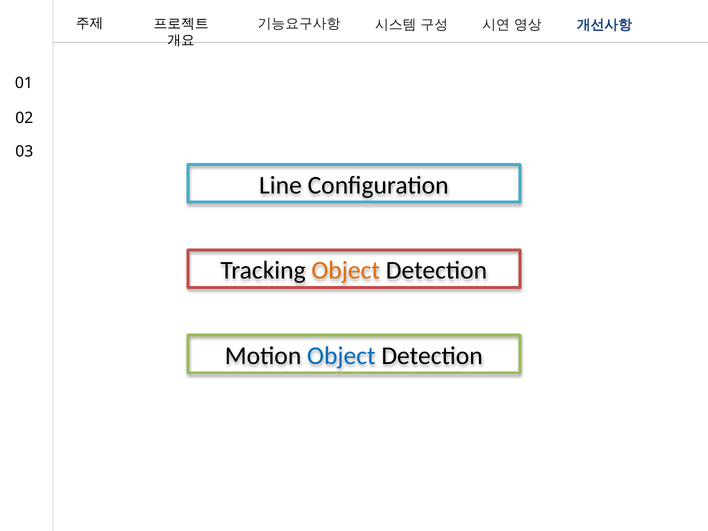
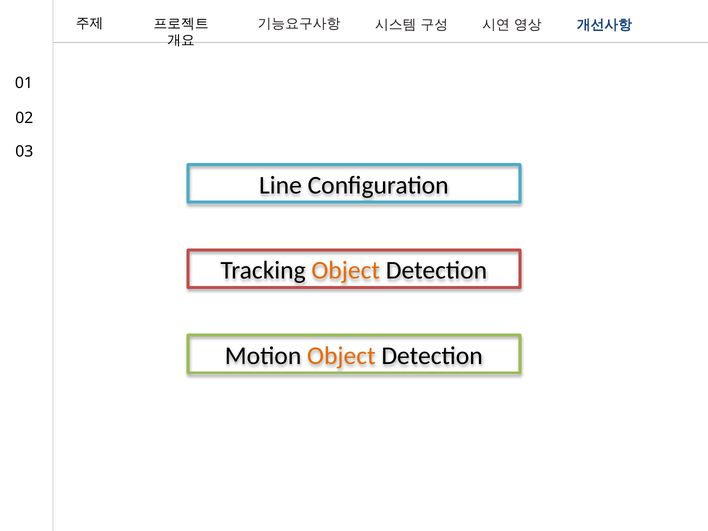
Object at (341, 356) colour: blue -> orange
